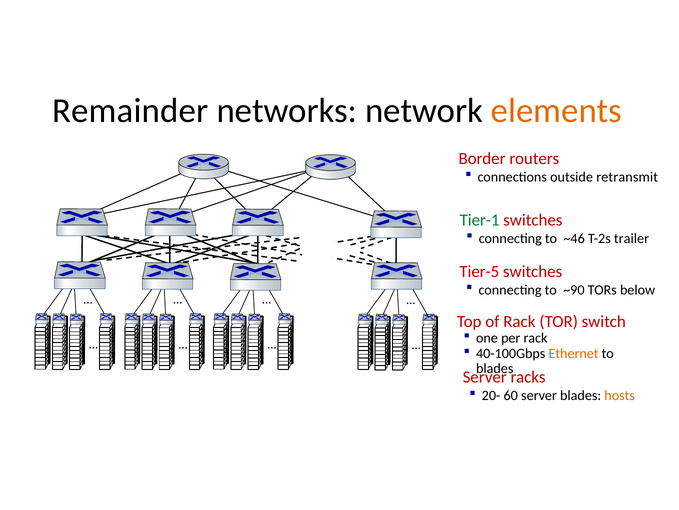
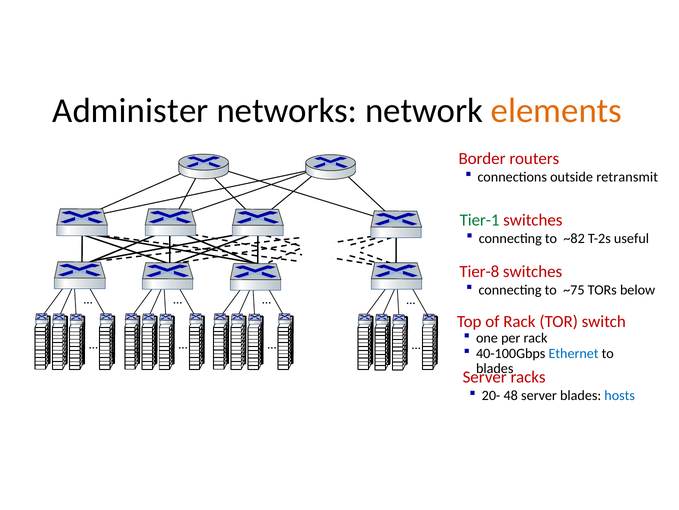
Remainder: Remainder -> Administer
~46: ~46 -> ~82
trailer: trailer -> useful
Tier-5: Tier-5 -> Tier-8
~90: ~90 -> ~75
Ethernet colour: orange -> blue
60: 60 -> 48
hosts colour: orange -> blue
